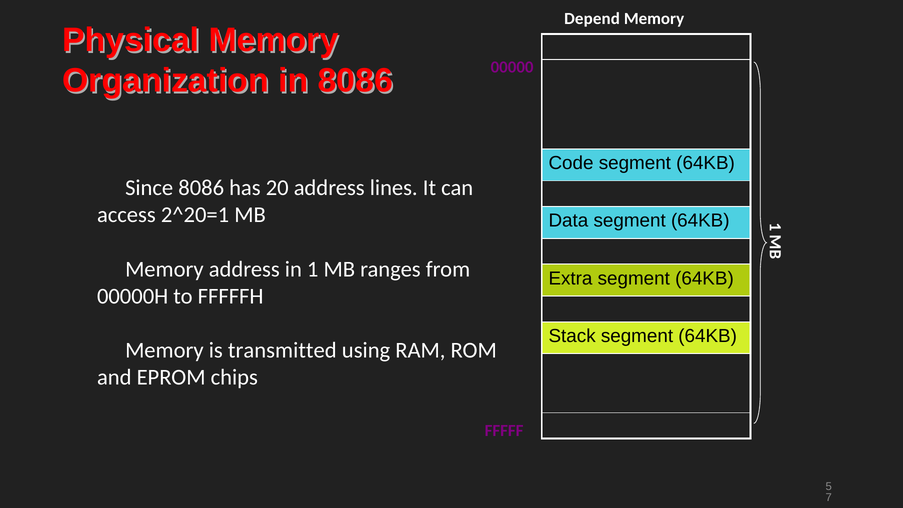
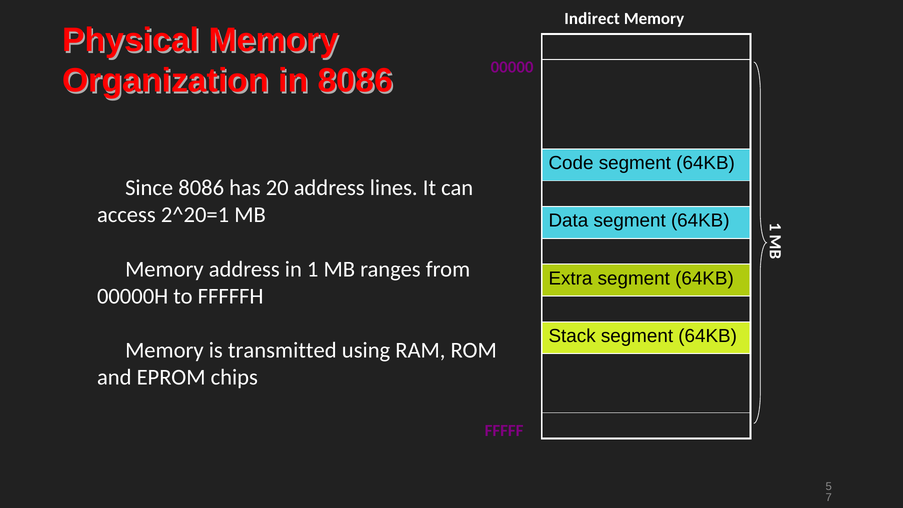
Depend: Depend -> Indirect
